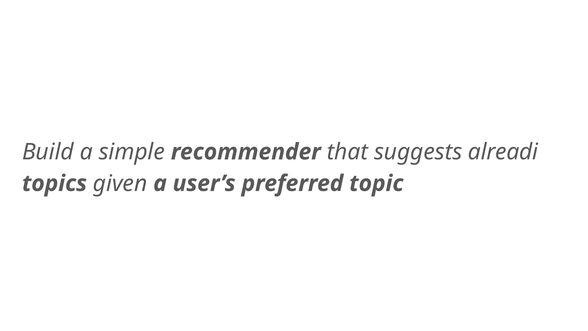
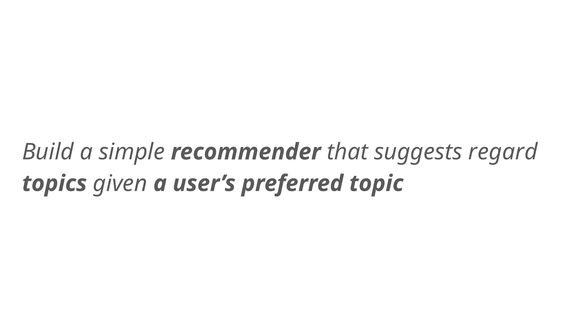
alreadi: alreadi -> regard
